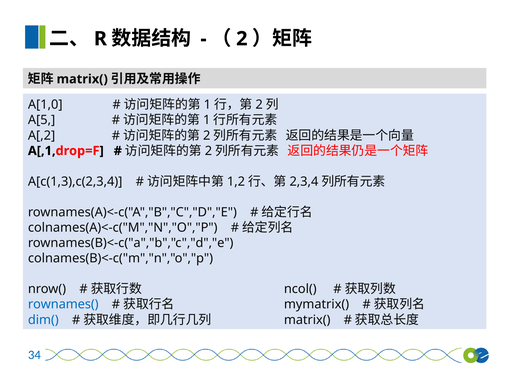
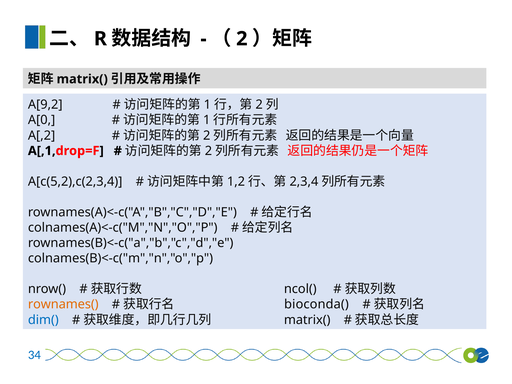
A[1,0: A[1,0 -> A[9,2
A[5: A[5 -> A[0
A[c(1,3),c(2,3,4: A[c(1,3),c(2,3,4 -> A[c(5,2),c(2,3,4
rownames( colour: blue -> orange
mymatrix(: mymatrix( -> bioconda(
